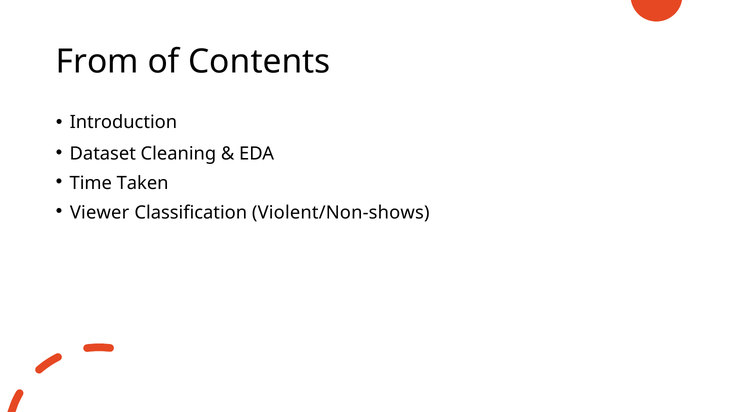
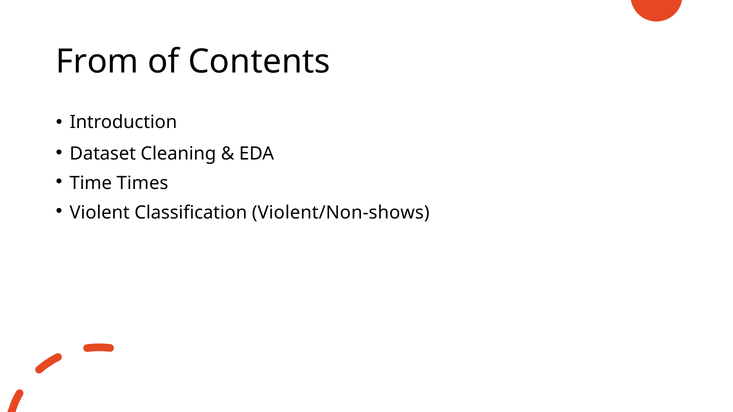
Taken: Taken -> Times
Viewer: Viewer -> Violent
